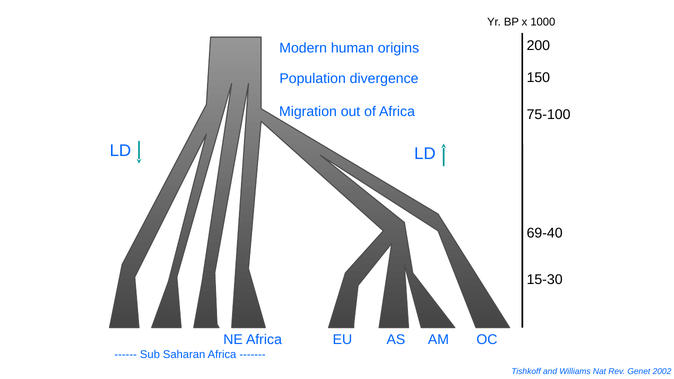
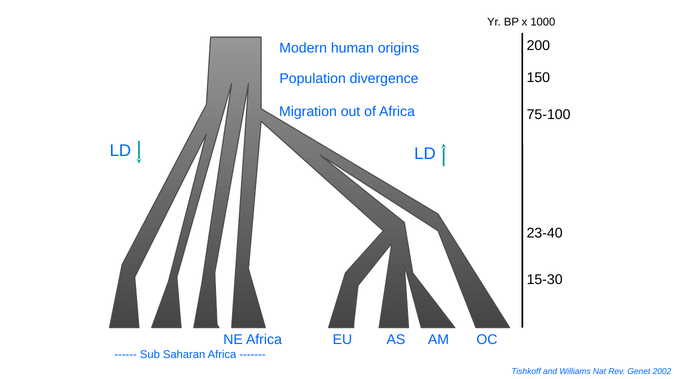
69-40: 69-40 -> 23-40
